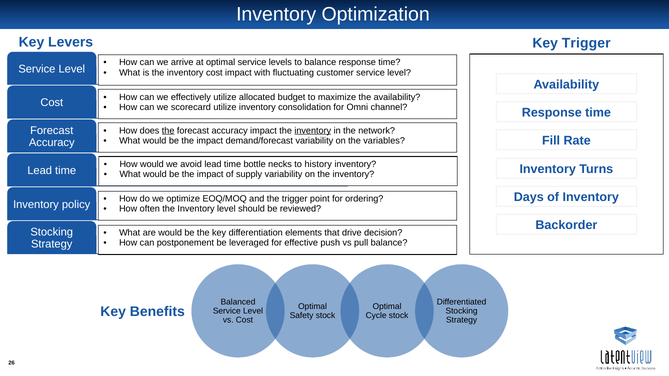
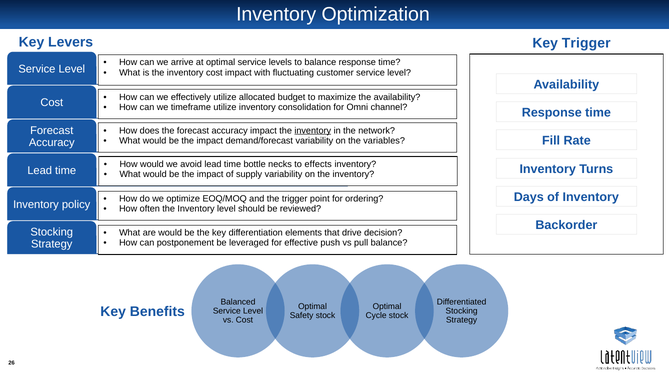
scorecard: scorecard -> timeframe
the at (168, 131) underline: present -> none
history: history -> effects
